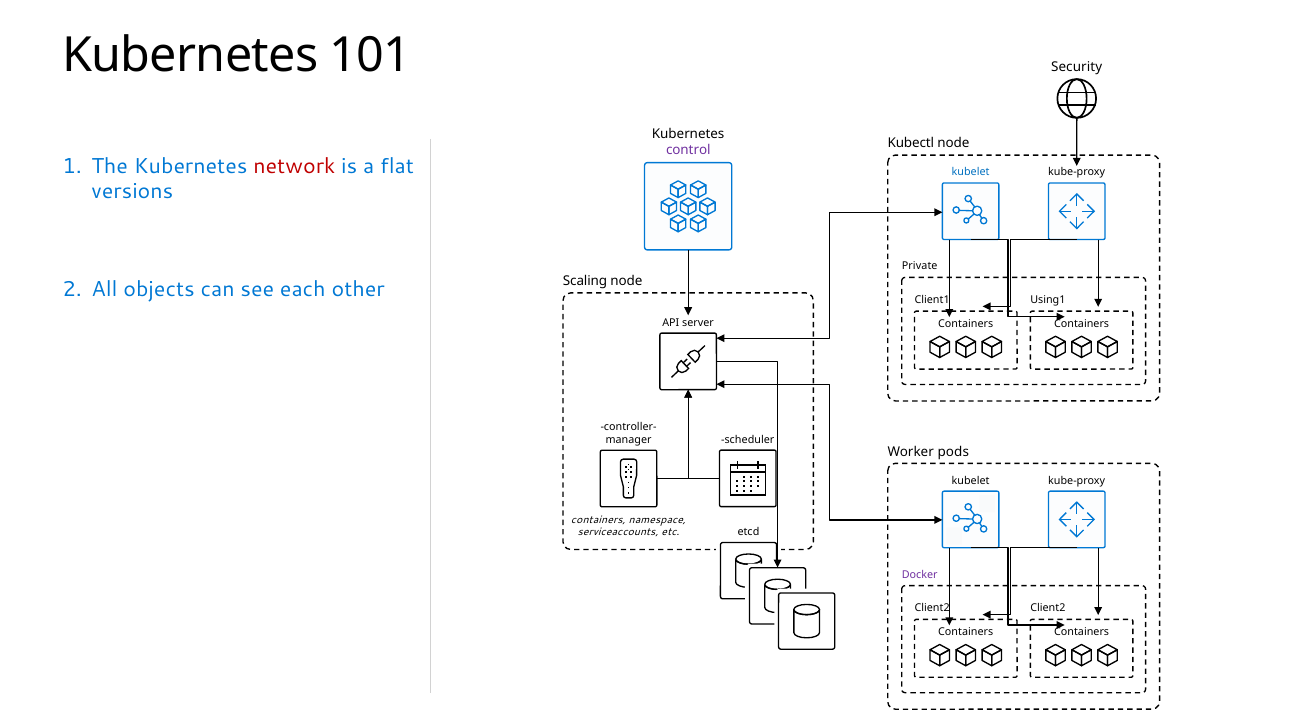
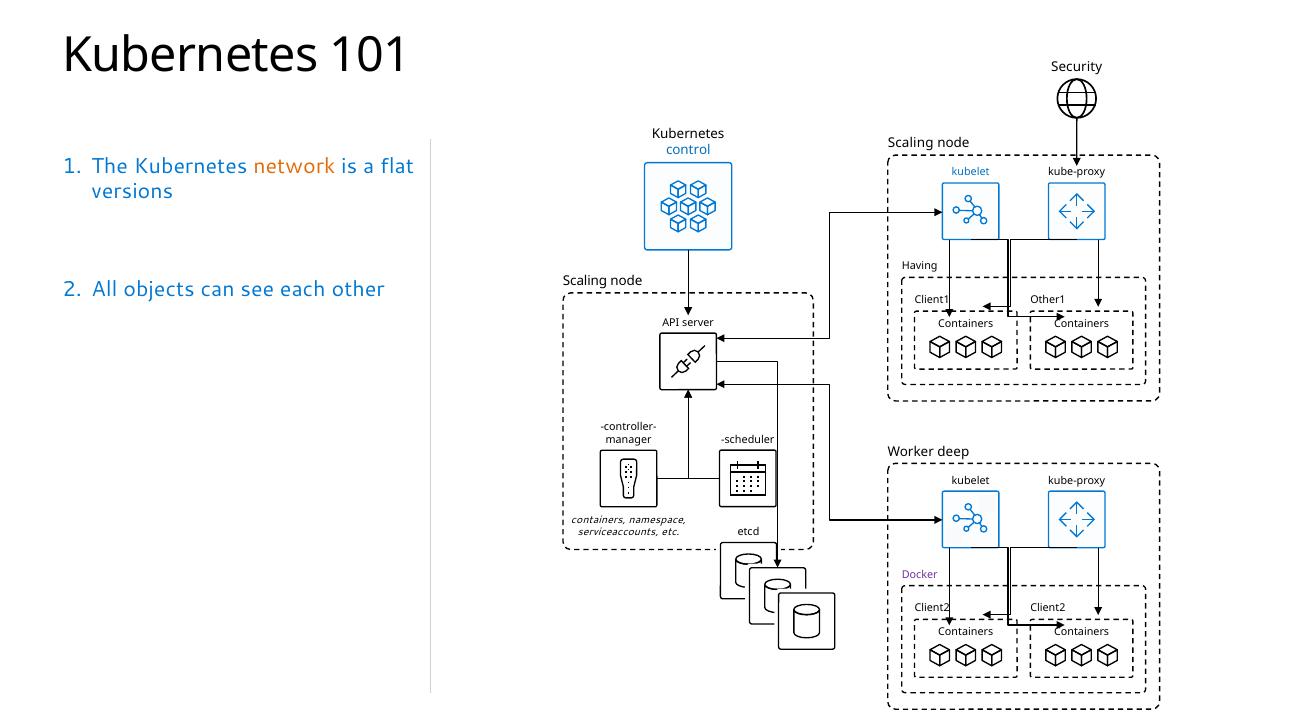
Kubectl at (911, 143): Kubectl -> Scaling
control colour: purple -> blue
network colour: red -> orange
Private: Private -> Having
Using1: Using1 -> Other1
pods: pods -> deep
